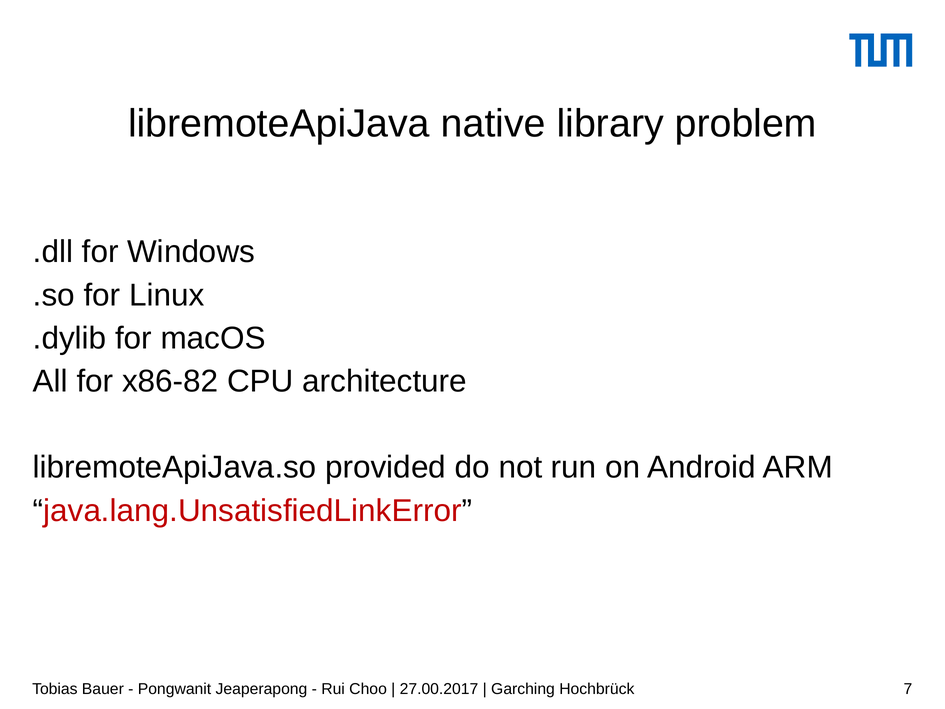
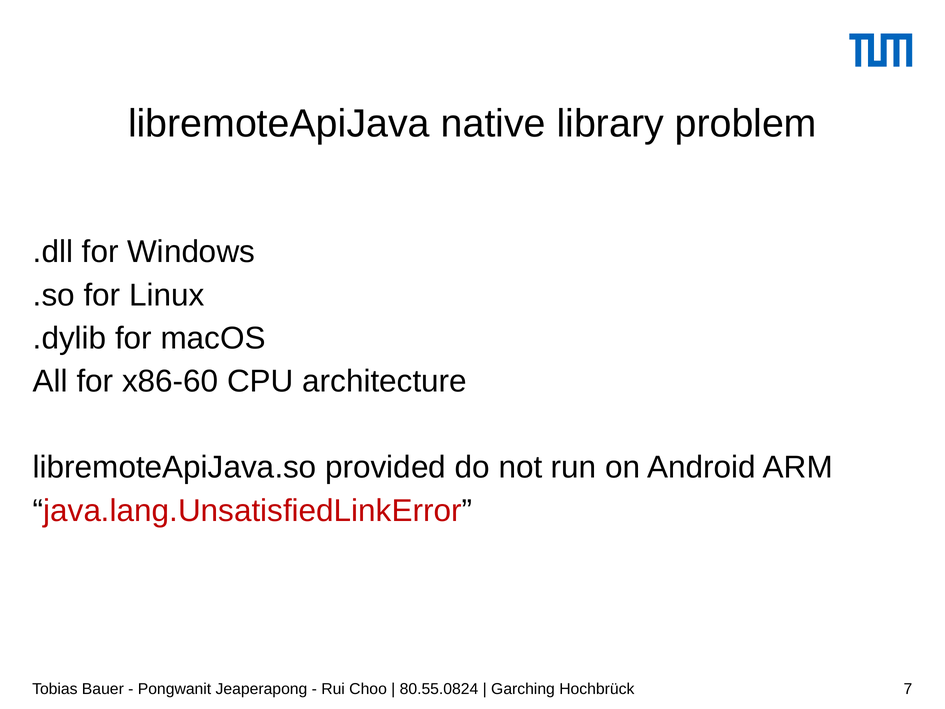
x86-82: x86-82 -> x86-60
27.00.2017: 27.00.2017 -> 80.55.0824
